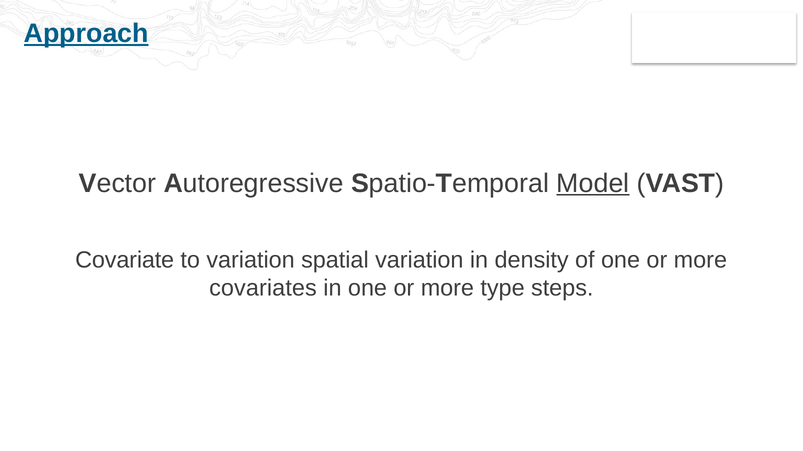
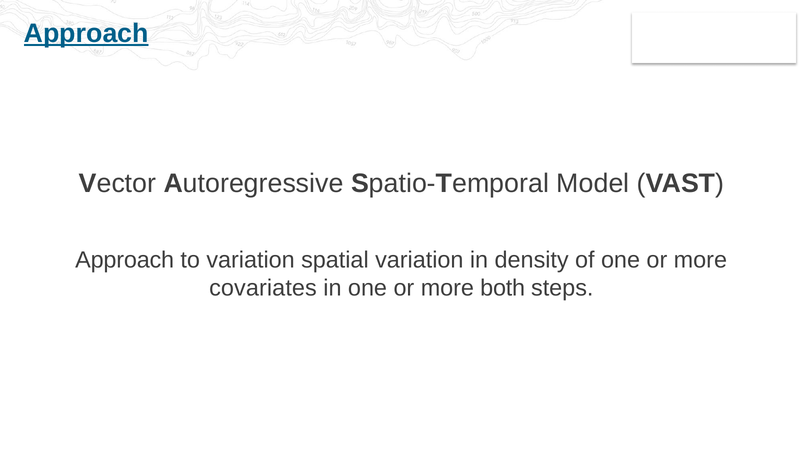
Model underline: present -> none
Covariate at (125, 260): Covariate -> Approach
type: type -> both
